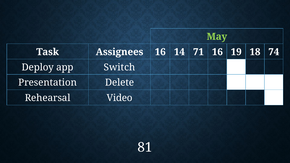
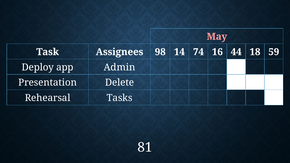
May colour: light green -> pink
Assignees 16: 16 -> 98
71: 71 -> 74
19: 19 -> 44
74: 74 -> 59
Switch: Switch -> Admin
Video: Video -> Tasks
